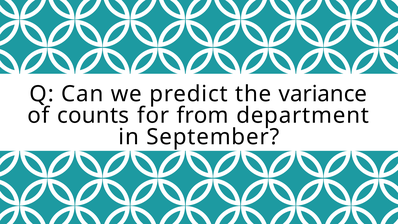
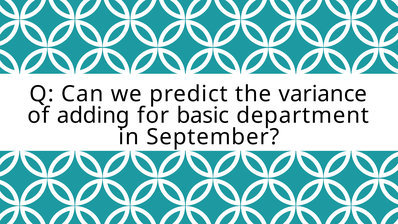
counts: counts -> adding
from: from -> basic
